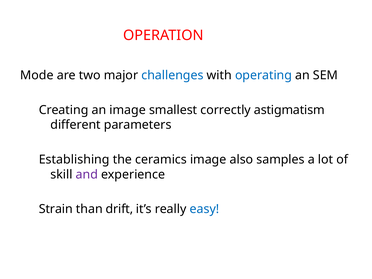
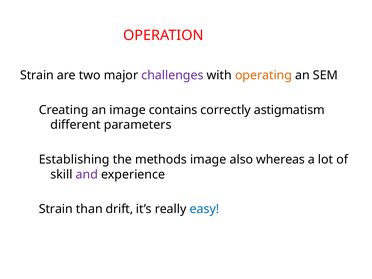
Mode at (37, 75): Mode -> Strain
challenges colour: blue -> purple
operating colour: blue -> orange
smallest: smallest -> contains
ceramics: ceramics -> methods
samples: samples -> whereas
